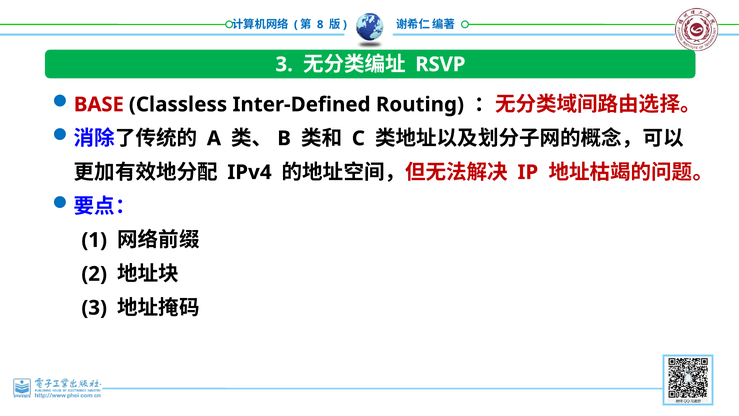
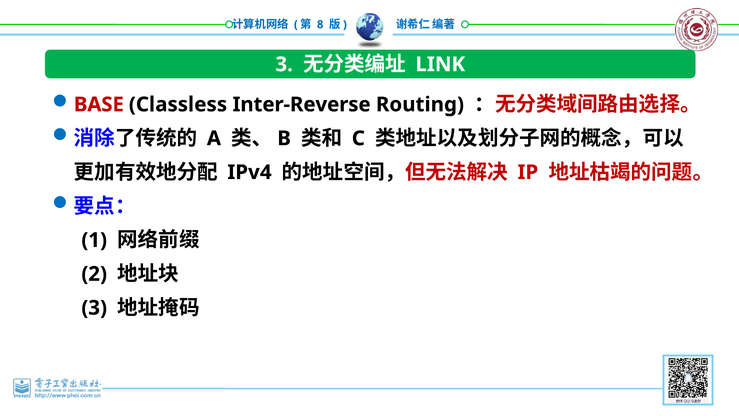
RSVP: RSVP -> LINK
Inter-Defined: Inter-Defined -> Inter-Reverse
